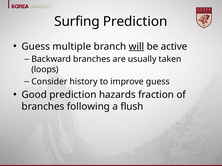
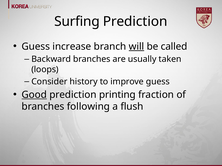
multiple: multiple -> increase
active: active -> called
Good underline: none -> present
hazards: hazards -> printing
